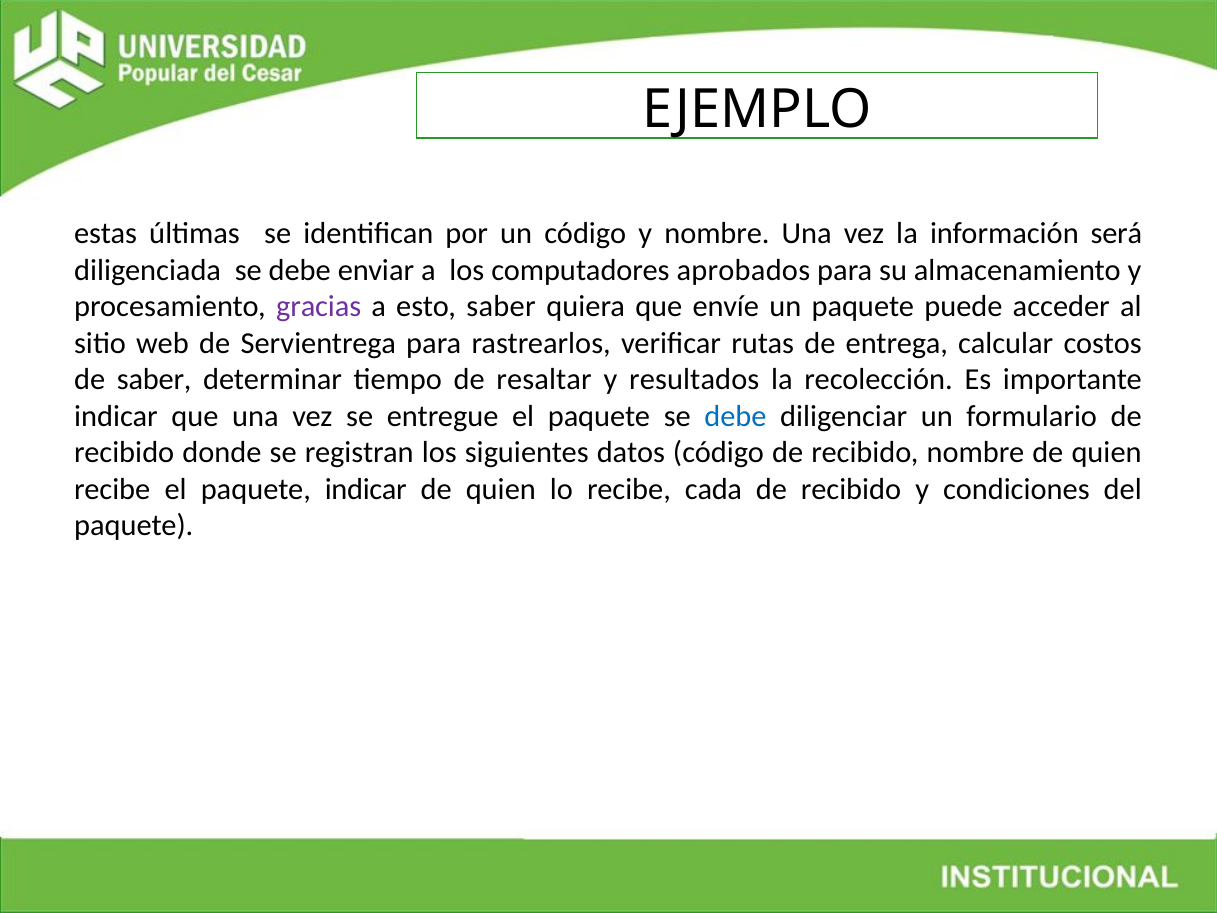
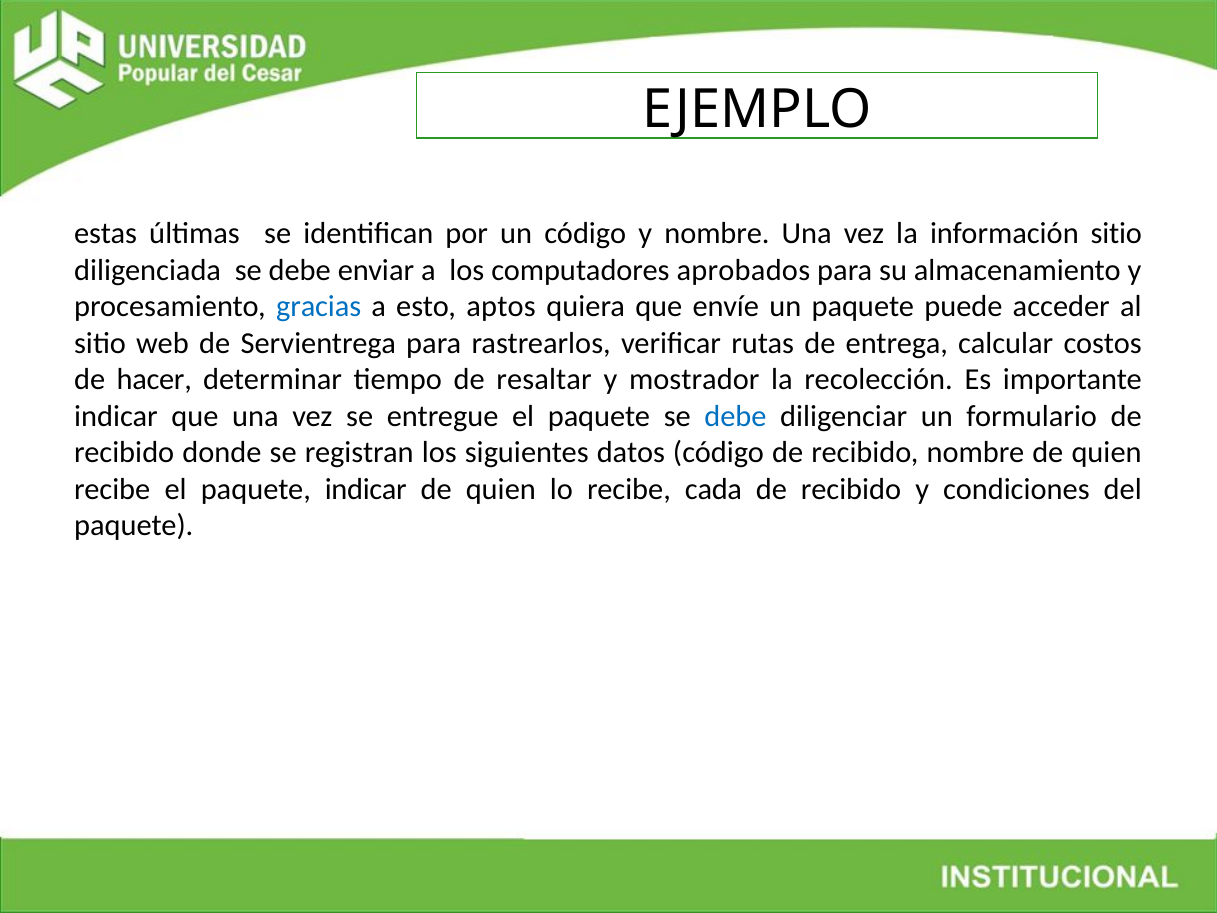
información será: será -> sitio
gracias colour: purple -> blue
esto saber: saber -> aptos
de saber: saber -> hacer
resultados: resultados -> mostrador
